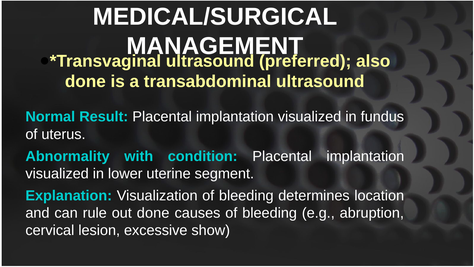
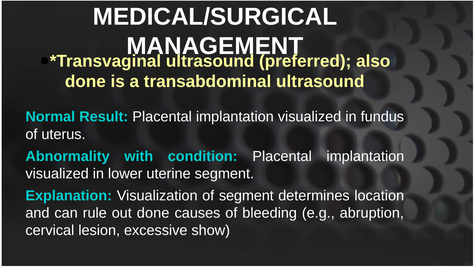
Visualization of bleeding: bleeding -> segment
